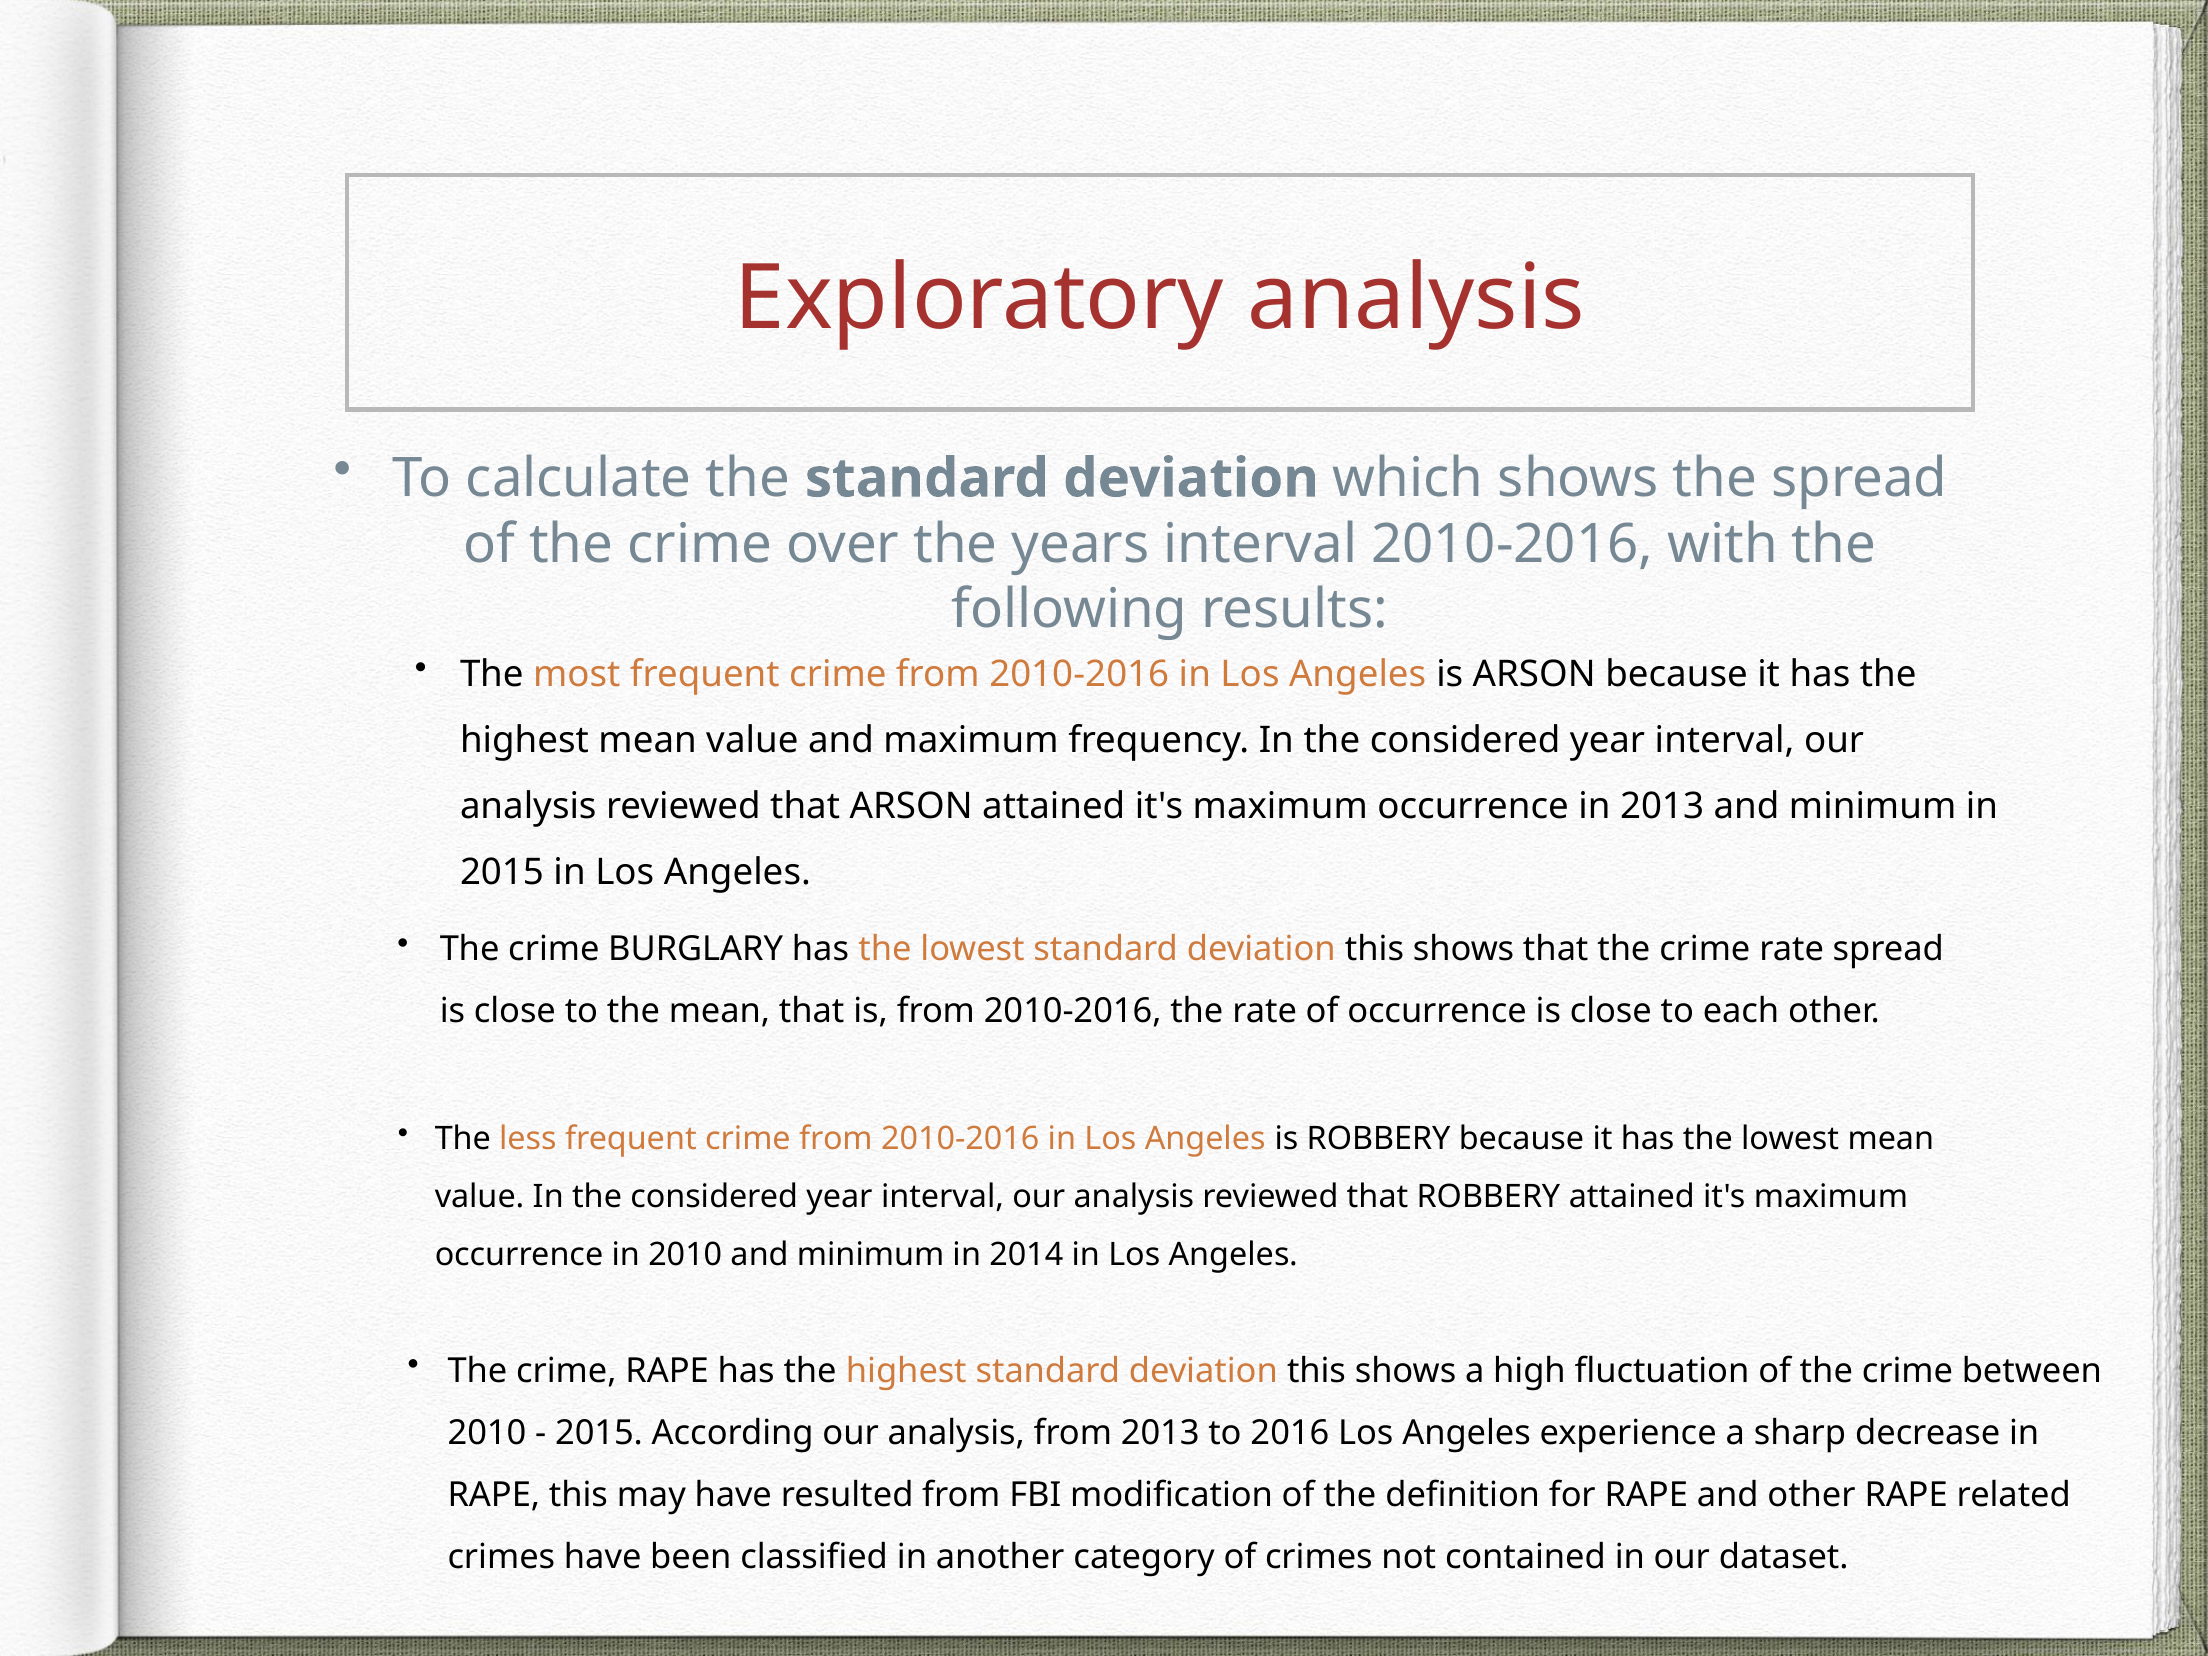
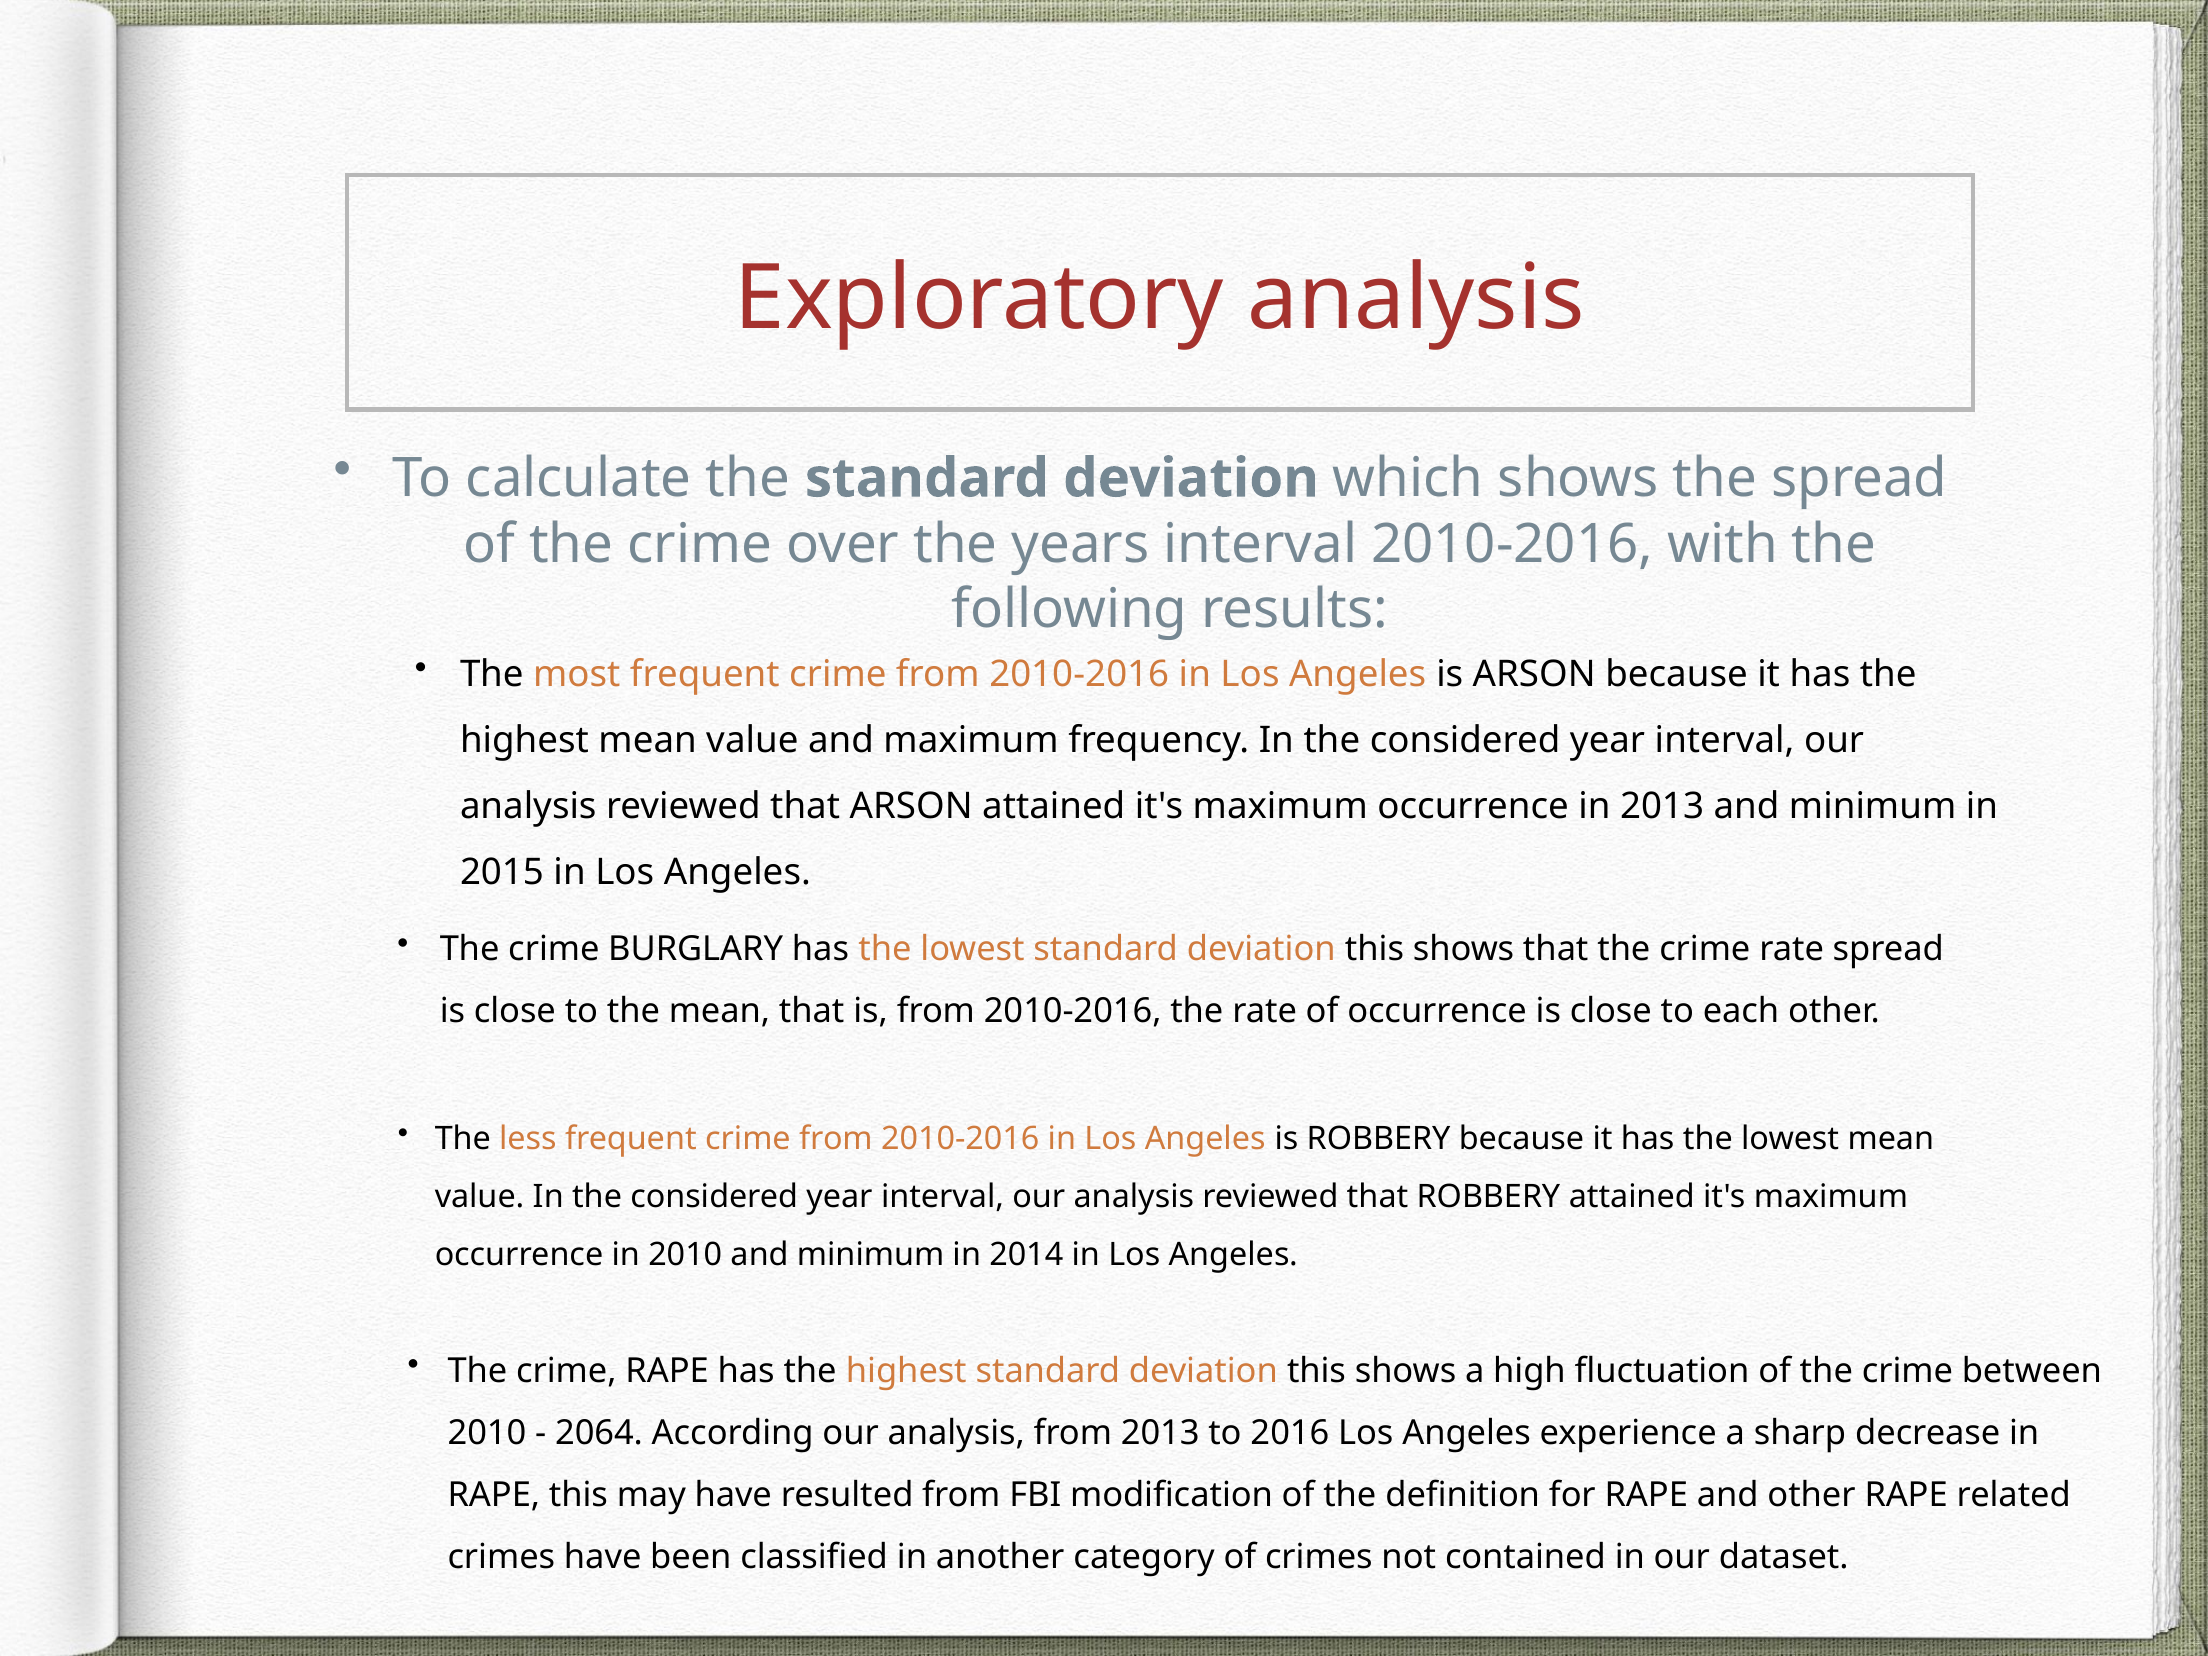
2015 at (599, 1433): 2015 -> 2064
